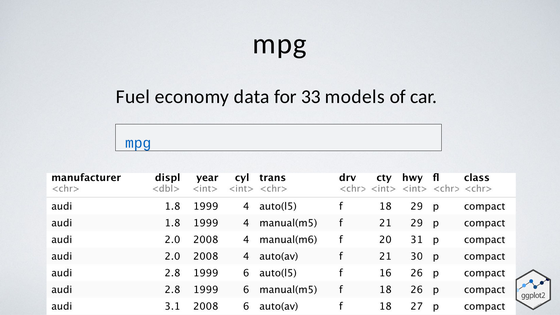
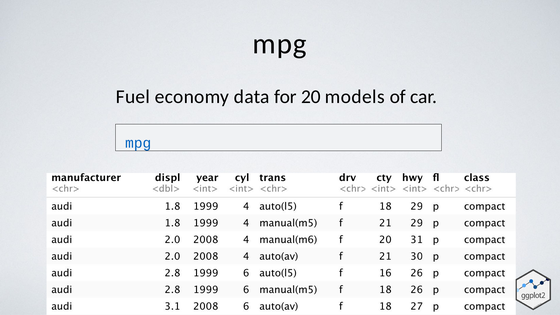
33: 33 -> 20
